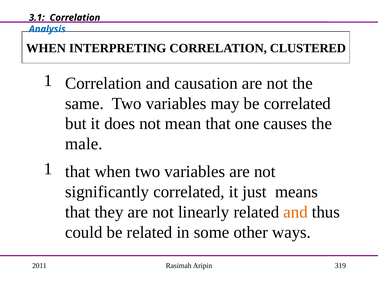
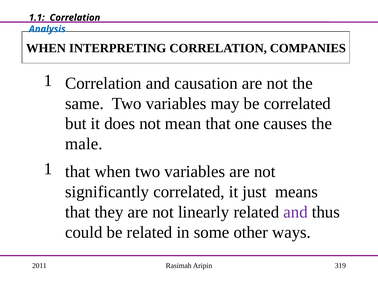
3.1: 3.1 -> 1.1
CLUSTERED: CLUSTERED -> COMPANIES
and at (296, 212) colour: orange -> purple
